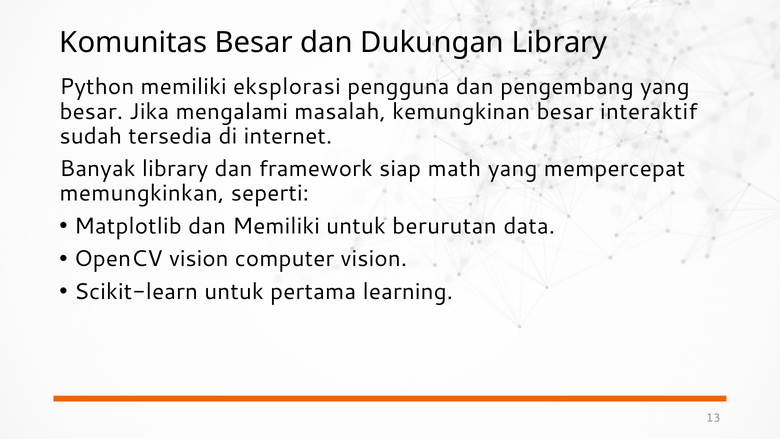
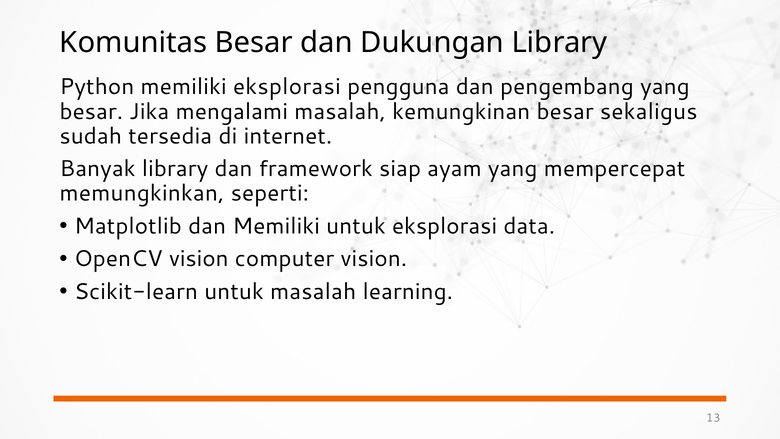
interaktif: interaktif -> sekaligus
math: math -> ayam
untuk berurutan: berurutan -> eksplorasi
untuk pertama: pertama -> masalah
